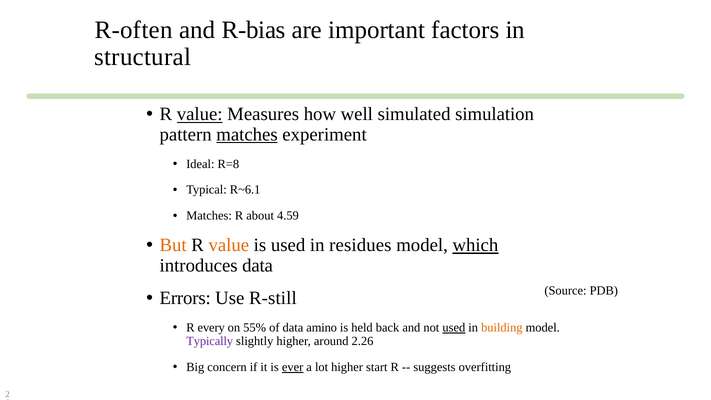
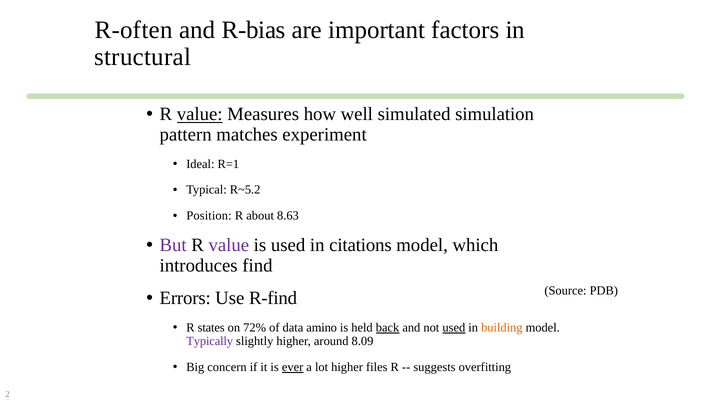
matches at (247, 134) underline: present -> none
R=8: R=8 -> R=1
R~6.1: R~6.1 -> R~5.2
Matches at (209, 216): Matches -> Position
4.59: 4.59 -> 8.63
But colour: orange -> purple
value at (229, 245) colour: orange -> purple
residues: residues -> citations
which underline: present -> none
introduces data: data -> find
R-still: R-still -> R-find
every: every -> states
55%: 55% -> 72%
back underline: none -> present
2.26: 2.26 -> 8.09
start: start -> files
